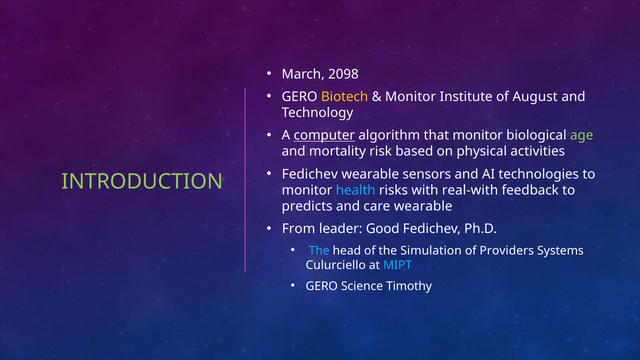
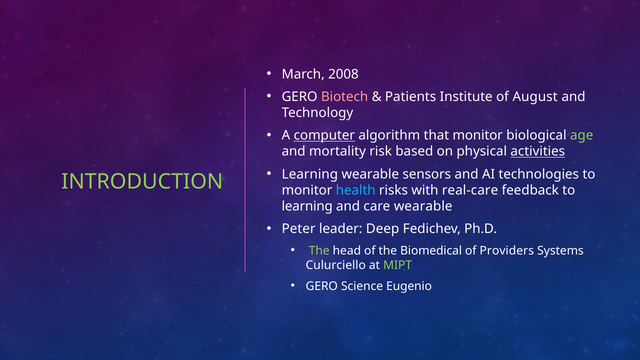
2098: 2098 -> 2008
Biotech colour: yellow -> pink
Monitor at (411, 97): Monitor -> Patients
activities underline: none -> present
Fedichev at (310, 174): Fedichev -> Learning
real-with: real-with -> real-care
predicts at (307, 206): predicts -> learning
From: From -> Peter
Good: Good -> Deep
The at (319, 251) colour: light blue -> light green
Simulation: Simulation -> Biomedical
MIPT colour: light blue -> light green
Timothy: Timothy -> Eugenio
